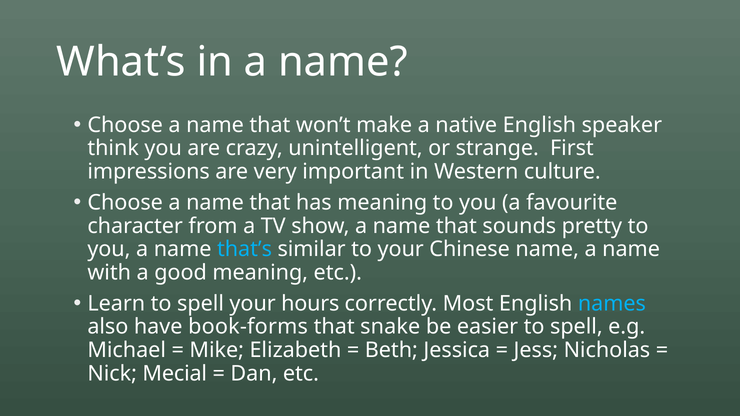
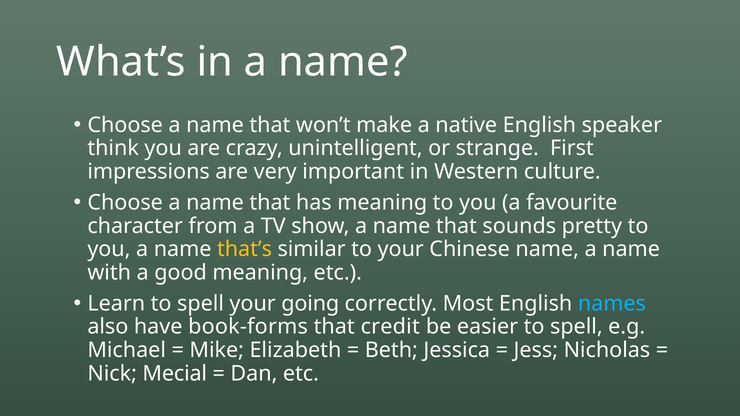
that’s colour: light blue -> yellow
hours: hours -> going
snake: snake -> credit
